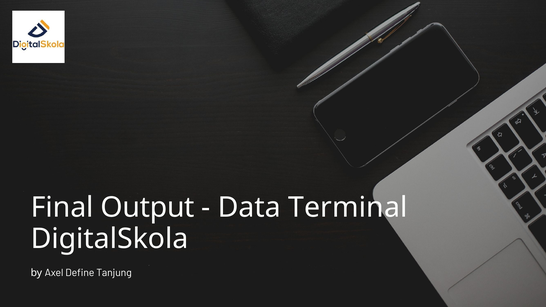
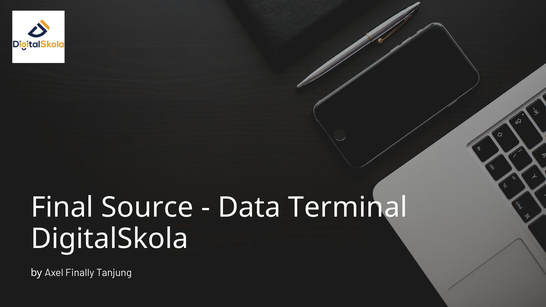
Output: Output -> Source
Define: Define -> Finally
